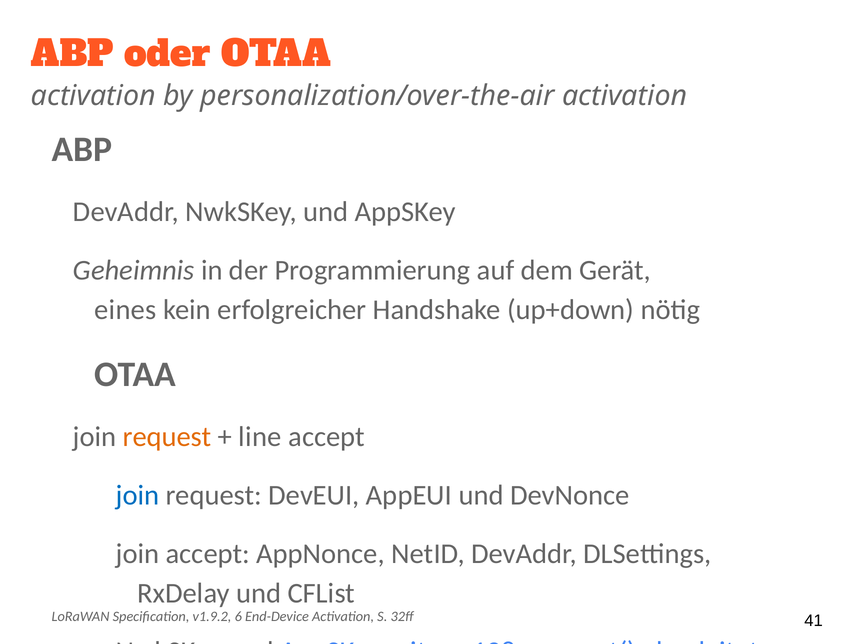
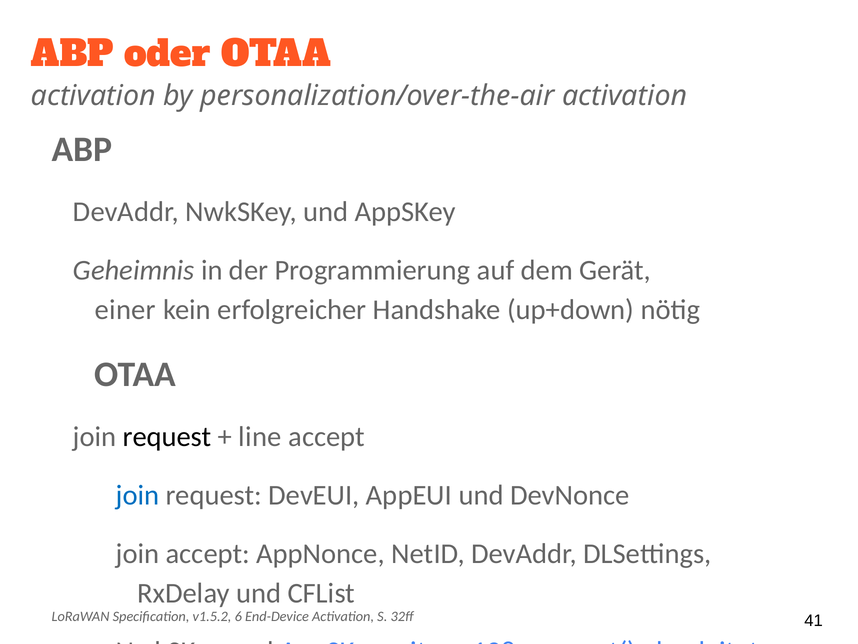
eines: eines -> einer
request at (167, 437) colour: orange -> black
v1.9.2: v1.9.2 -> v1.5.2
